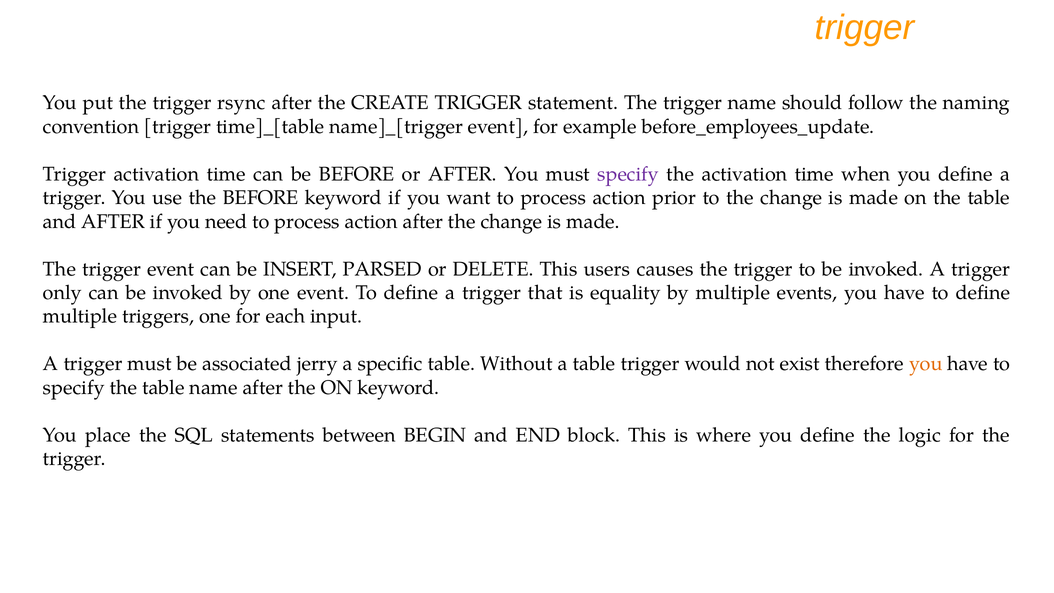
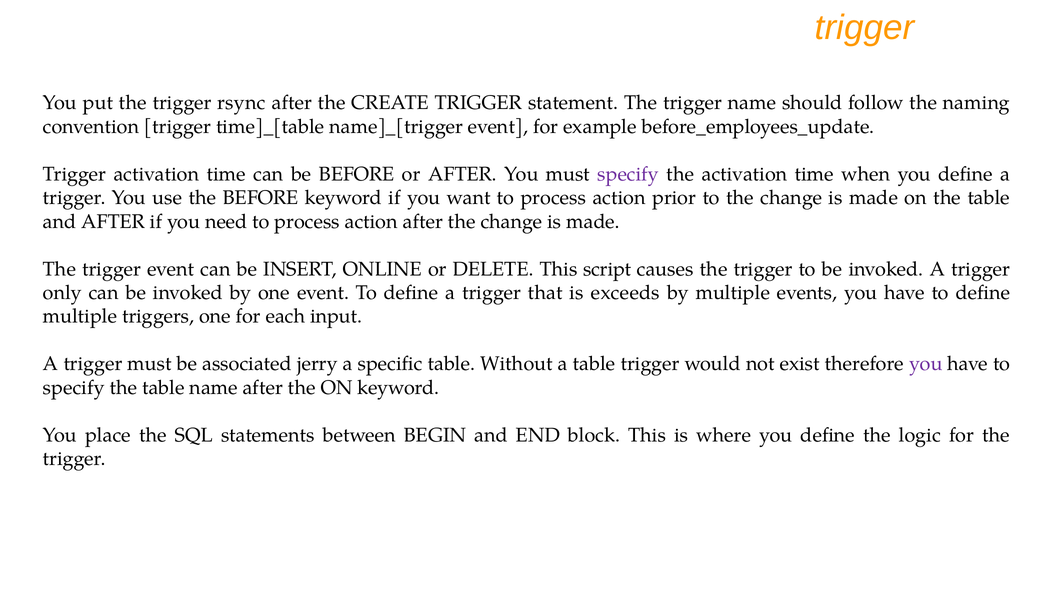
PARSED: PARSED -> ONLINE
users: users -> script
equality: equality -> exceeds
you at (926, 364) colour: orange -> purple
